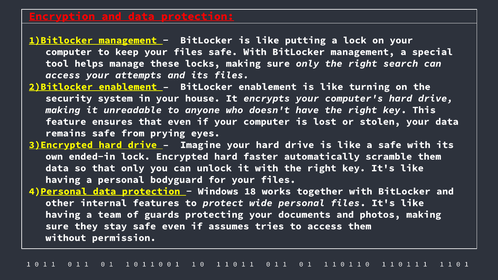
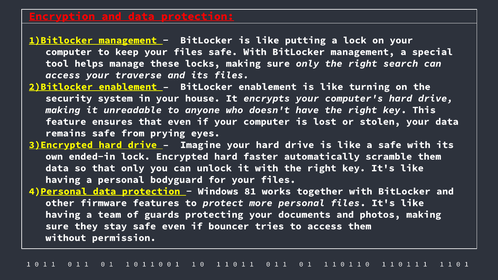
attempts: attempts -> traverse
18: 18 -> 81
internal: internal -> firmware
wide: wide -> more
assumes: assumes -> bouncer
